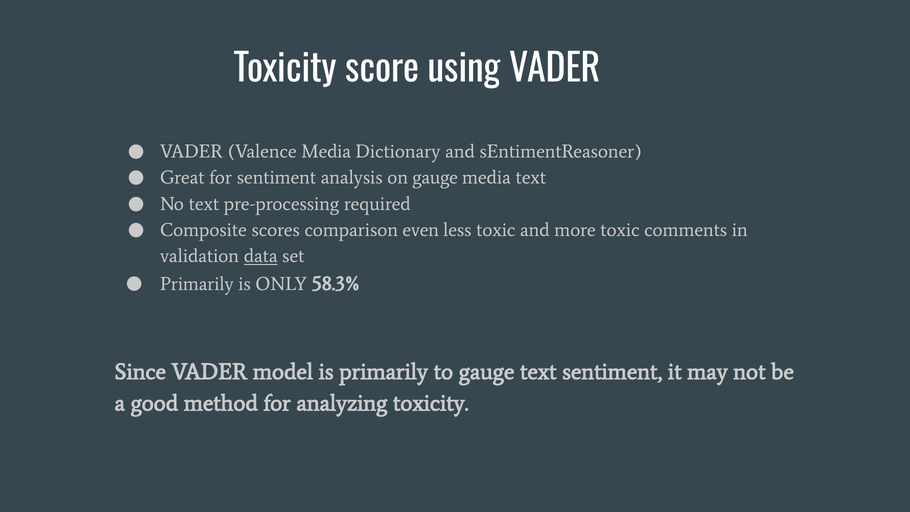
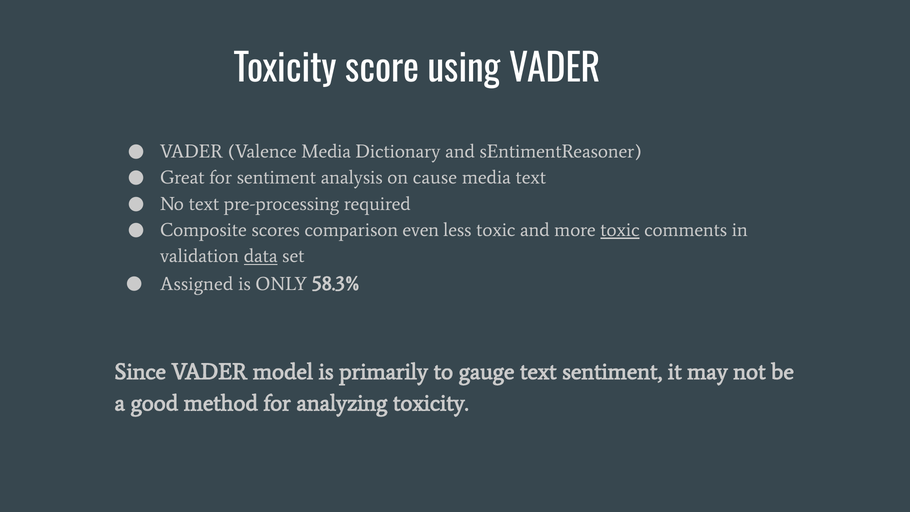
on gauge: gauge -> cause
toxic at (620, 230) underline: none -> present
Primarily at (197, 284): Primarily -> Assigned
